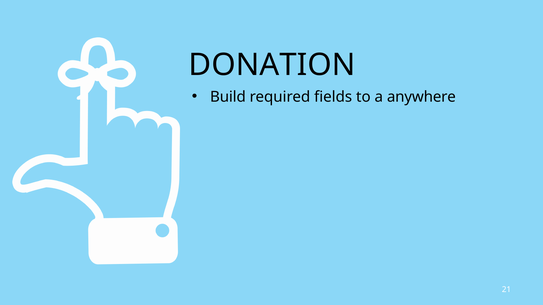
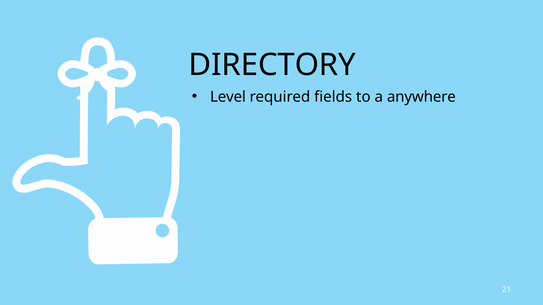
DONATION: DONATION -> DIRECTORY
Build: Build -> Level
